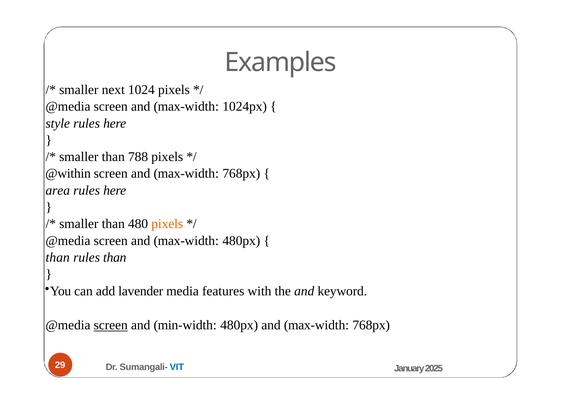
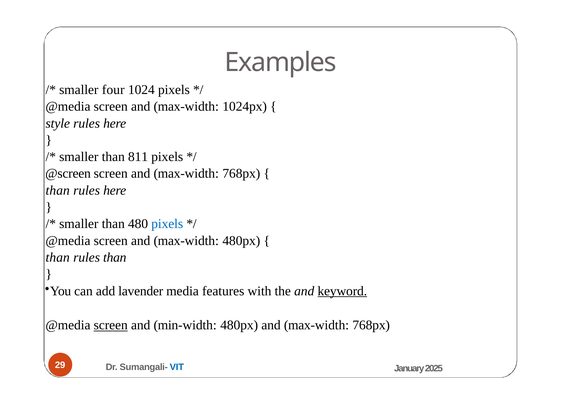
next: next -> four
788: 788 -> 811
@within: @within -> @screen
area at (58, 191): area -> than
pixels at (167, 224) colour: orange -> blue
keyword underline: none -> present
